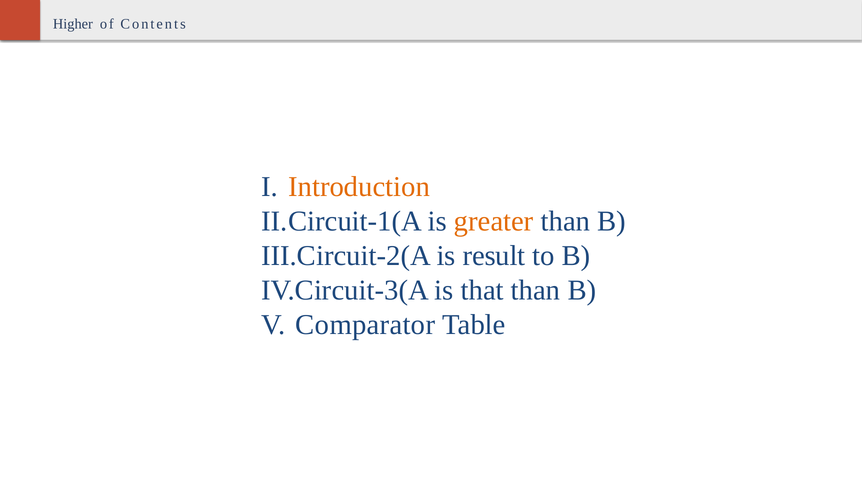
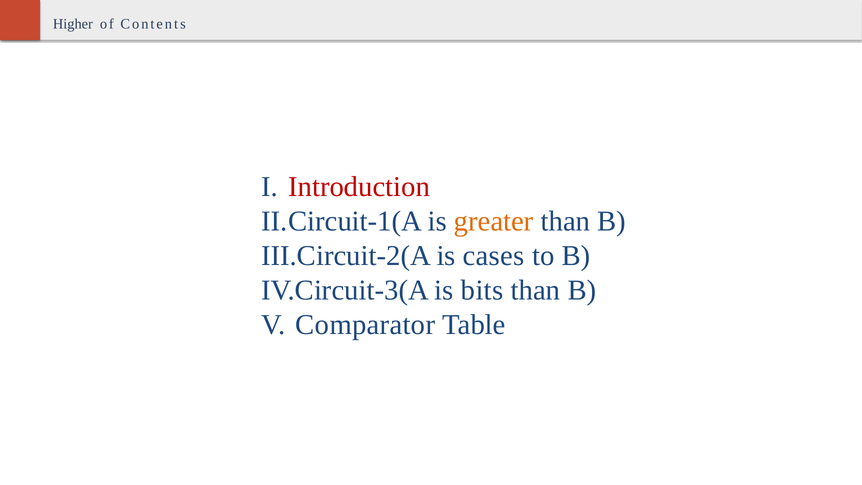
Introduction colour: orange -> red
result: result -> cases
that: that -> bits
